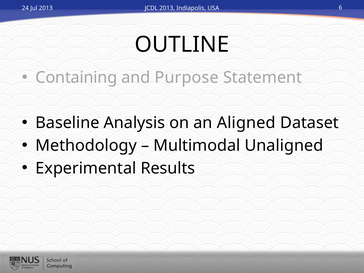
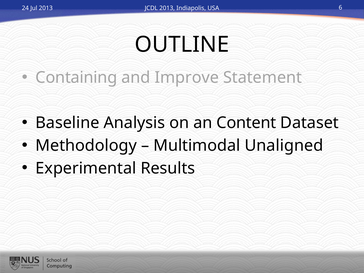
Purpose: Purpose -> Improve
Aligned: Aligned -> Content
